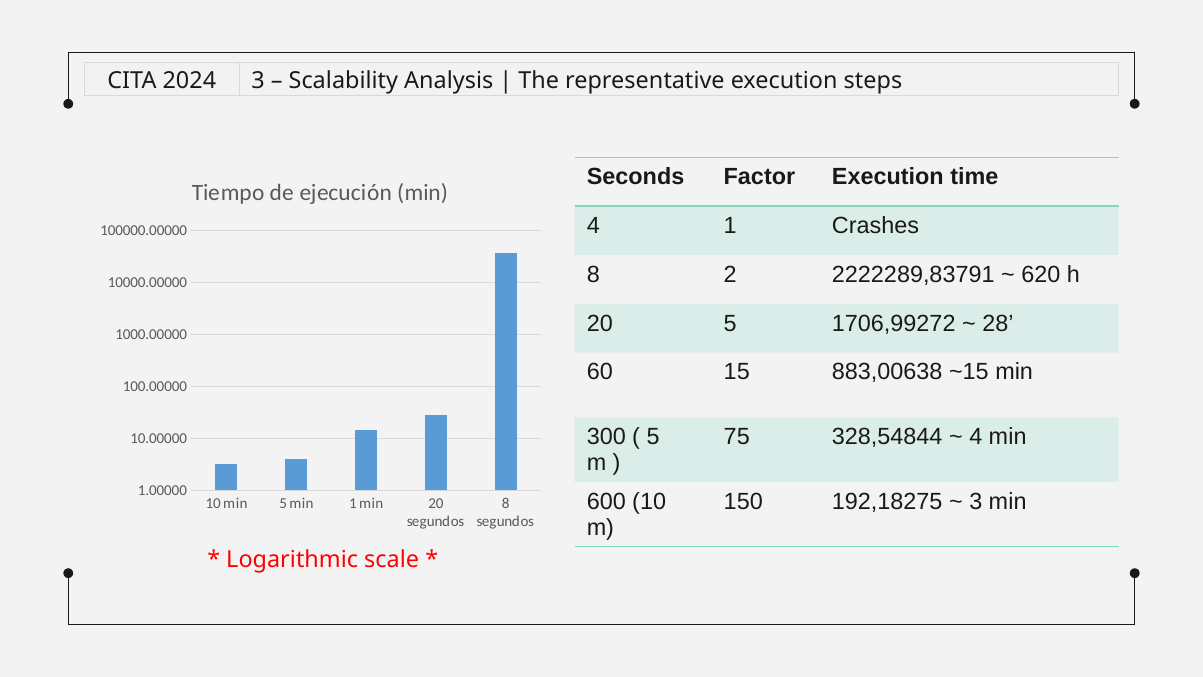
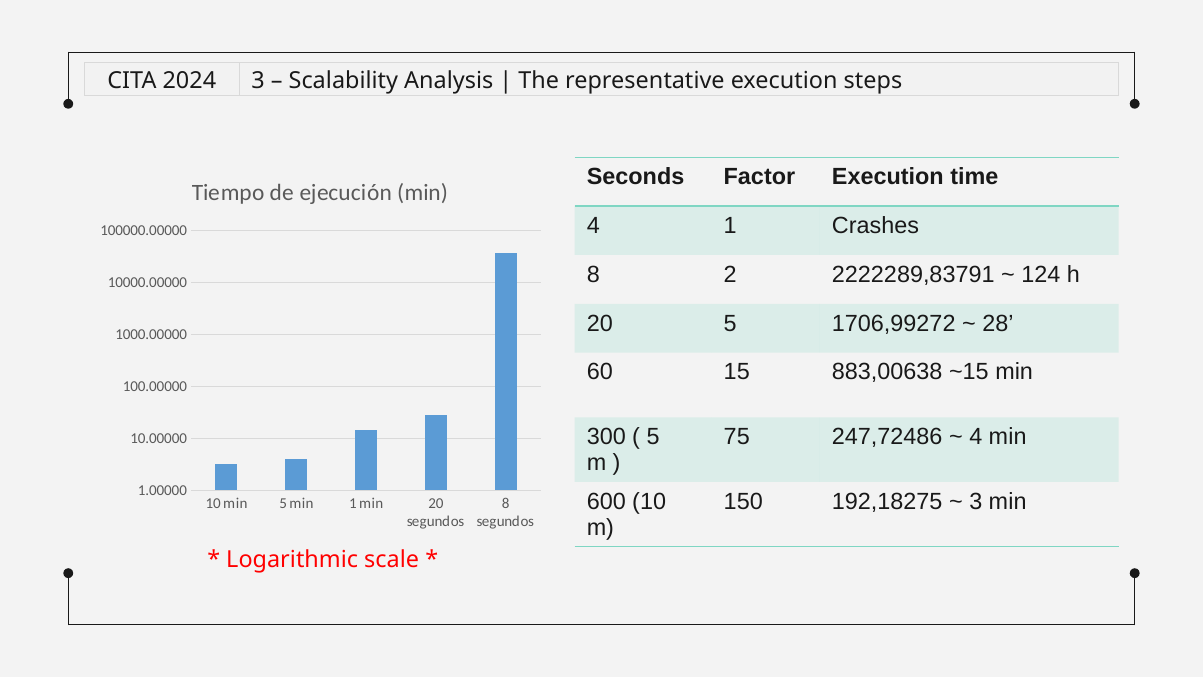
620: 620 -> 124
328,54844: 328,54844 -> 247,72486
